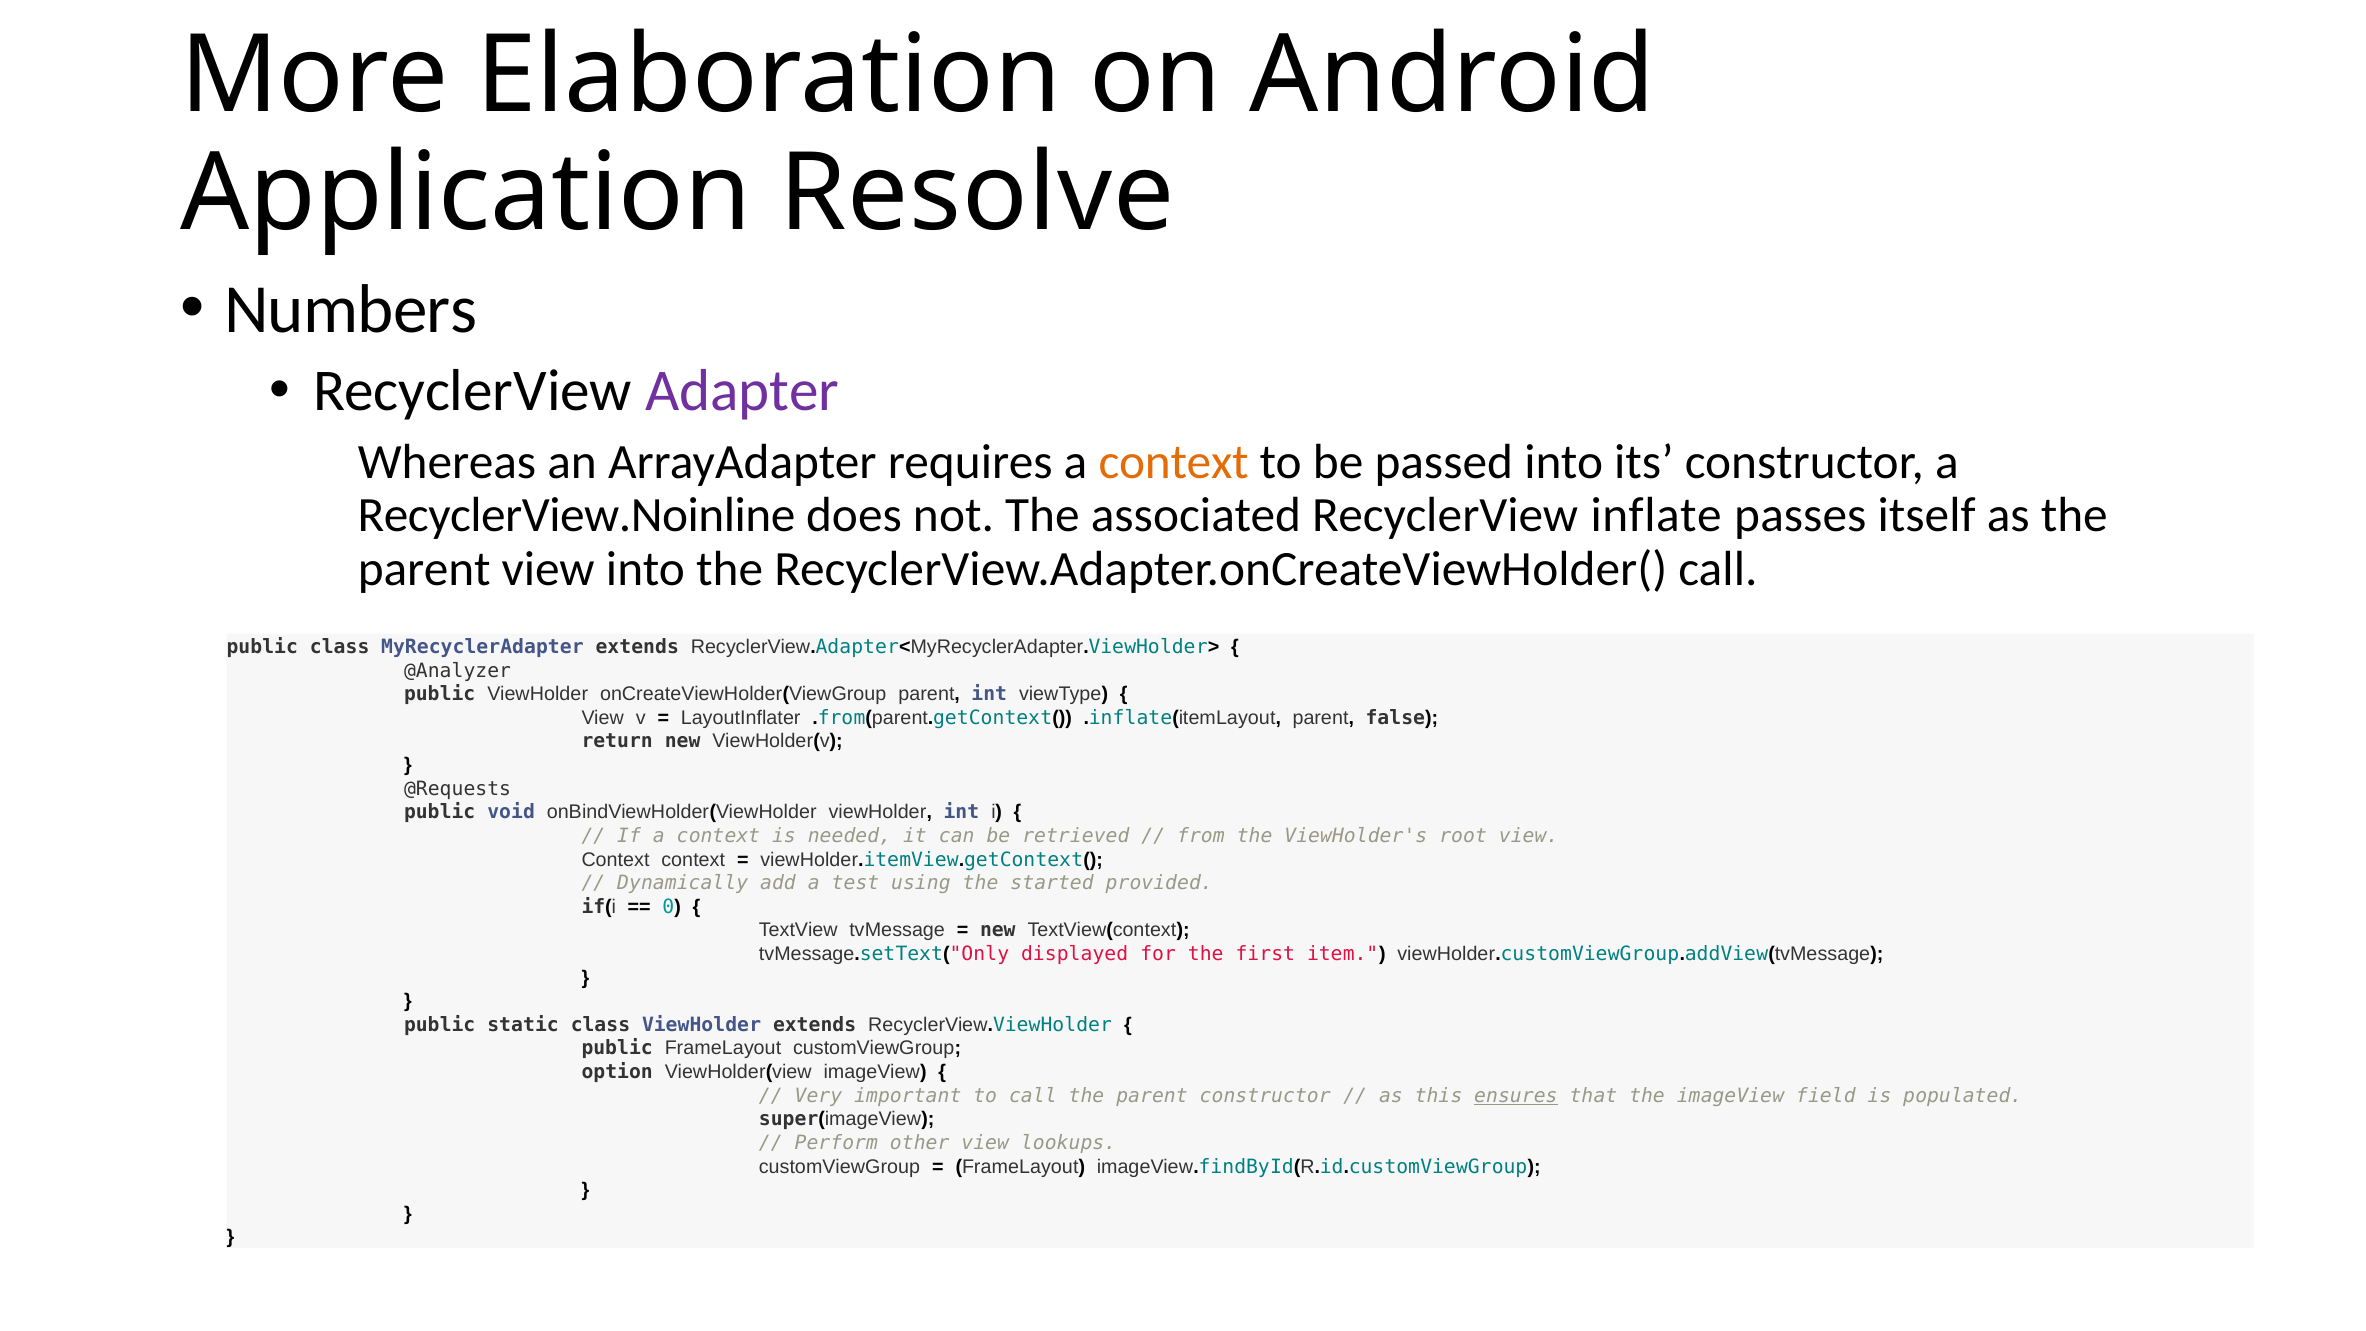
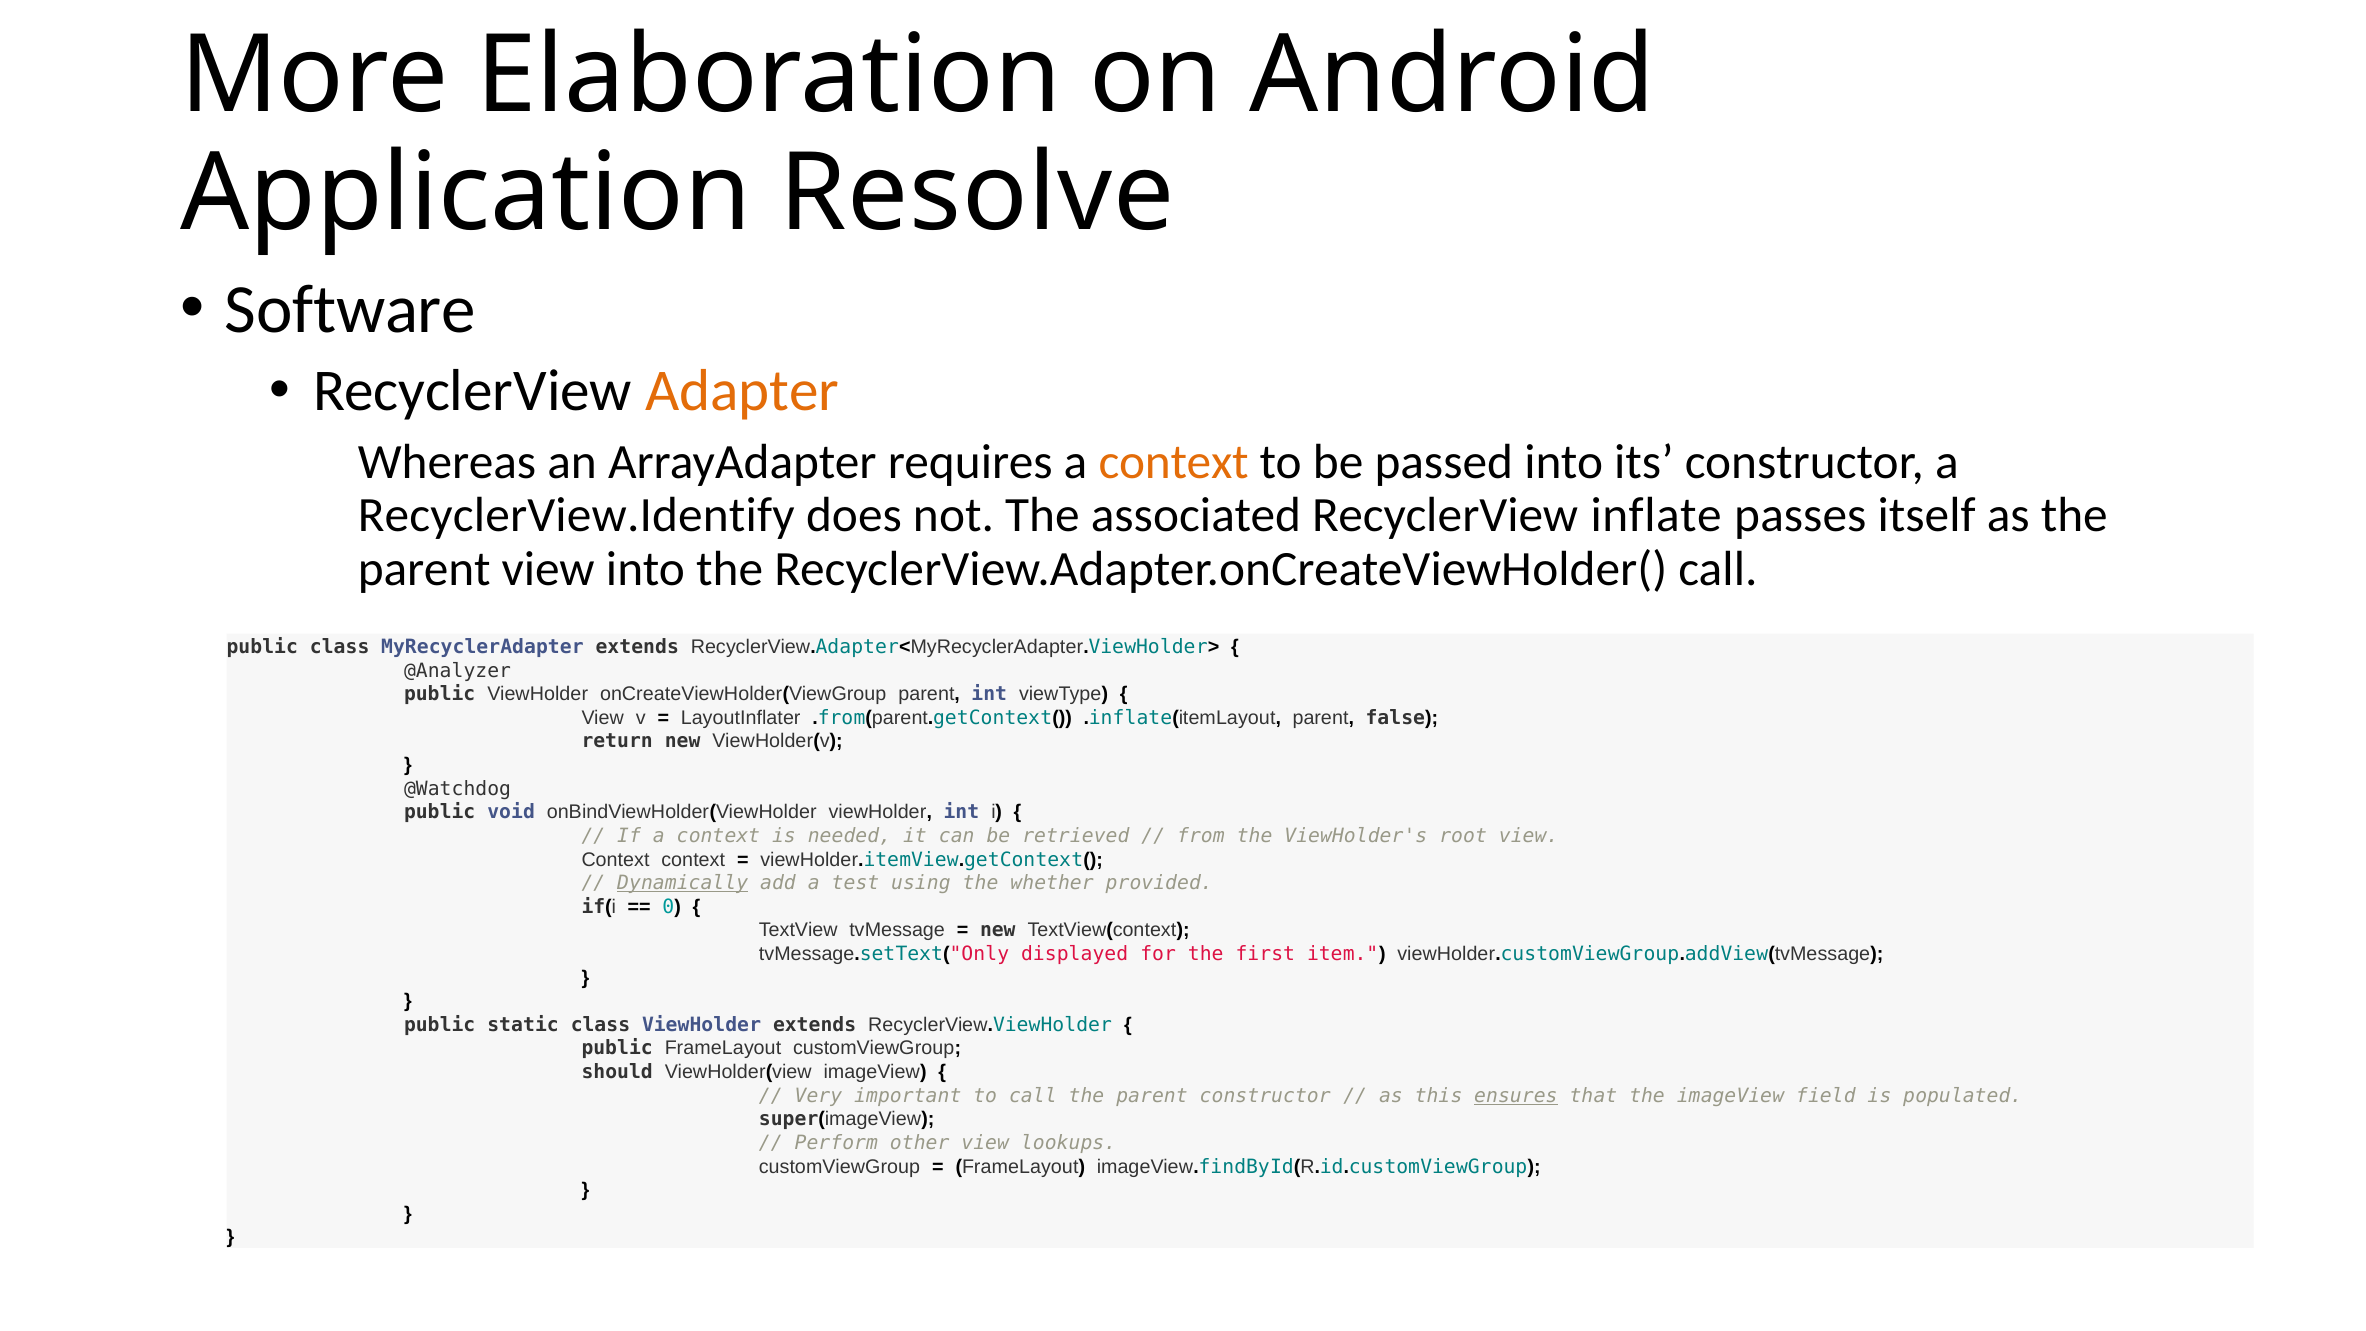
Numbers: Numbers -> Software
Adapter colour: purple -> orange
RecyclerView.Noinline: RecyclerView.Noinline -> RecyclerView.Identify
@Requests: @Requests -> @Watchdog
Dynamically underline: none -> present
started: started -> whether
option: option -> should
